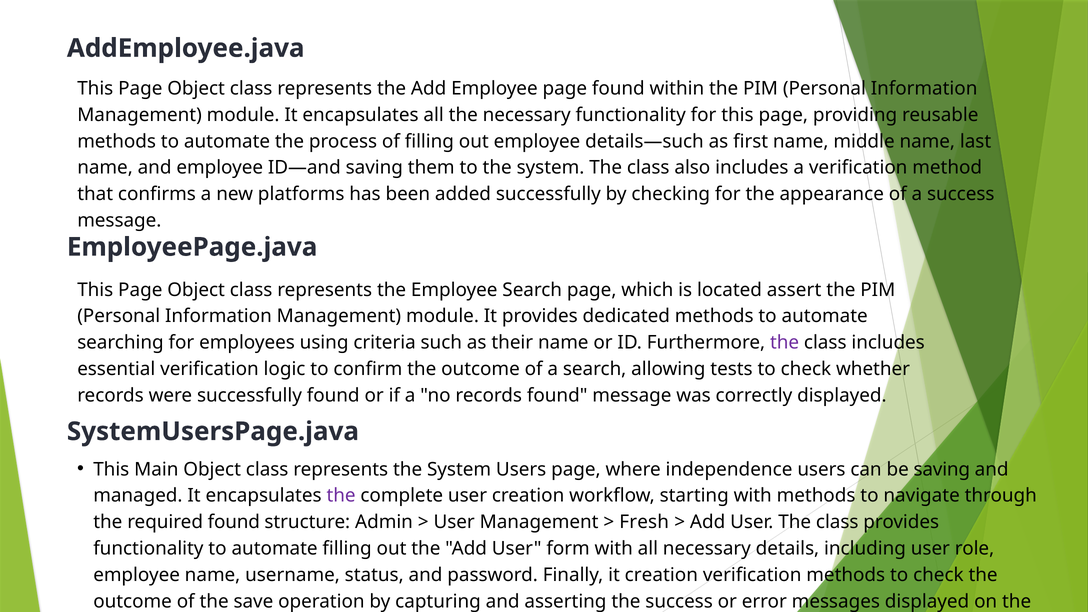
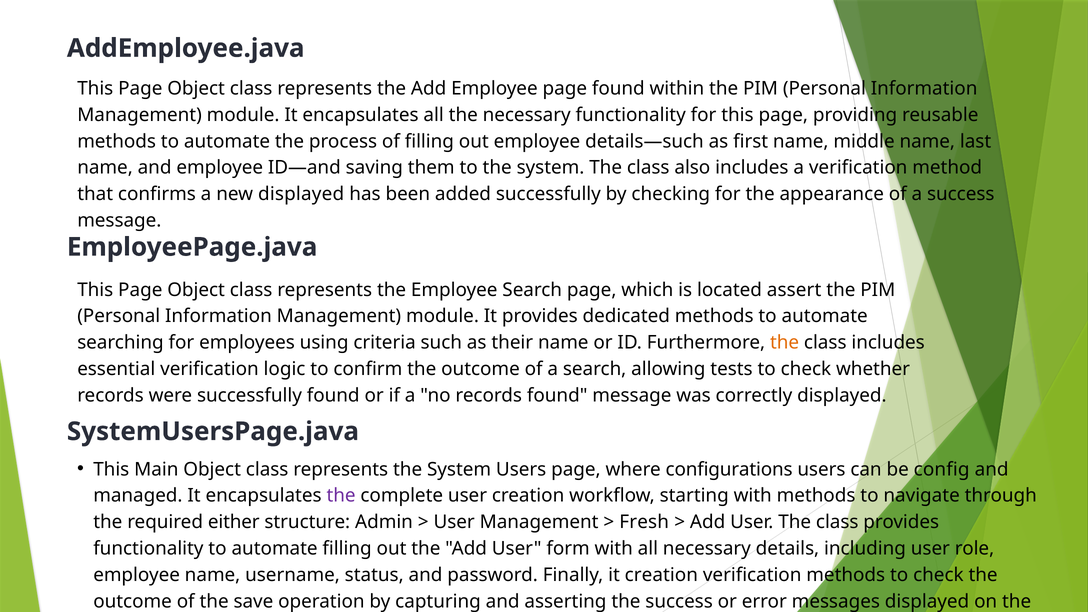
new platforms: platforms -> displayed
the at (785, 343) colour: purple -> orange
independence: independence -> configurations
be saving: saving -> config
required found: found -> either
